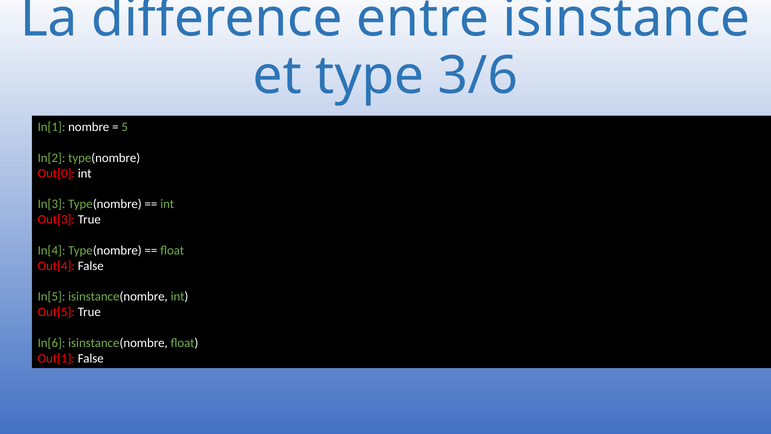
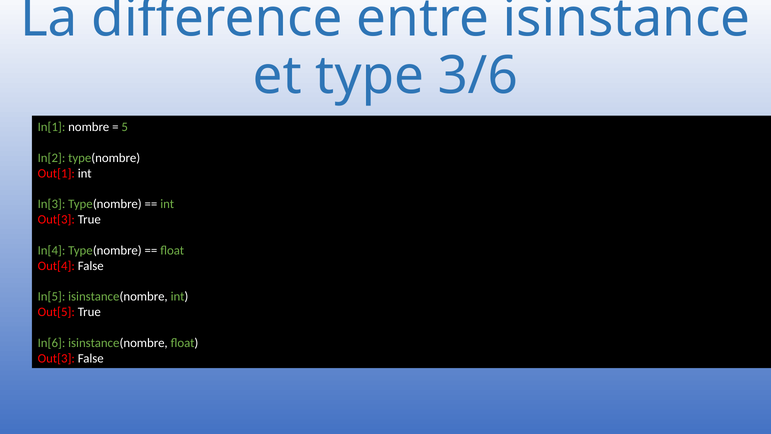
Out[0: Out[0 -> Out[1
Out[1 at (56, 358): Out[1 -> Out[3
